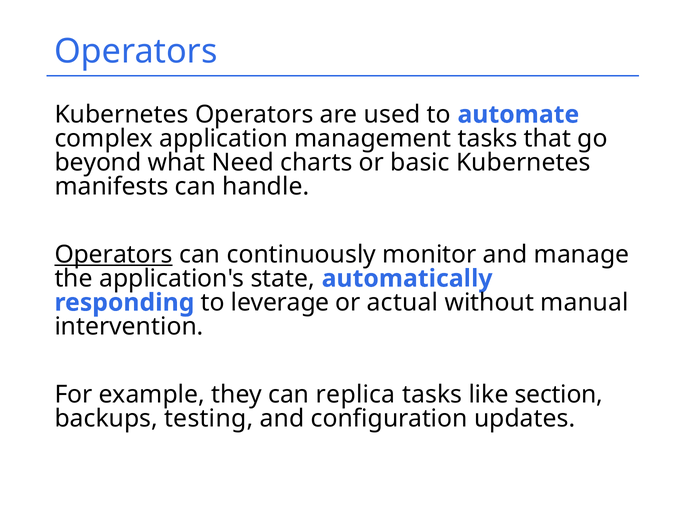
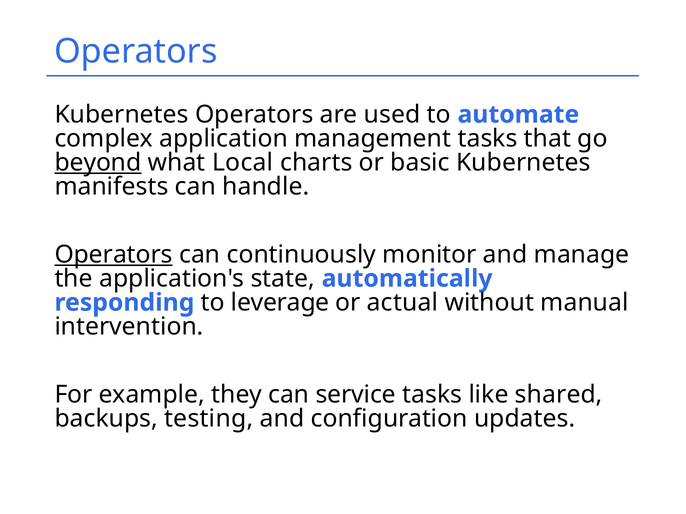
beyond underline: none -> present
Need: Need -> Local
replica: replica -> service
section: section -> shared
